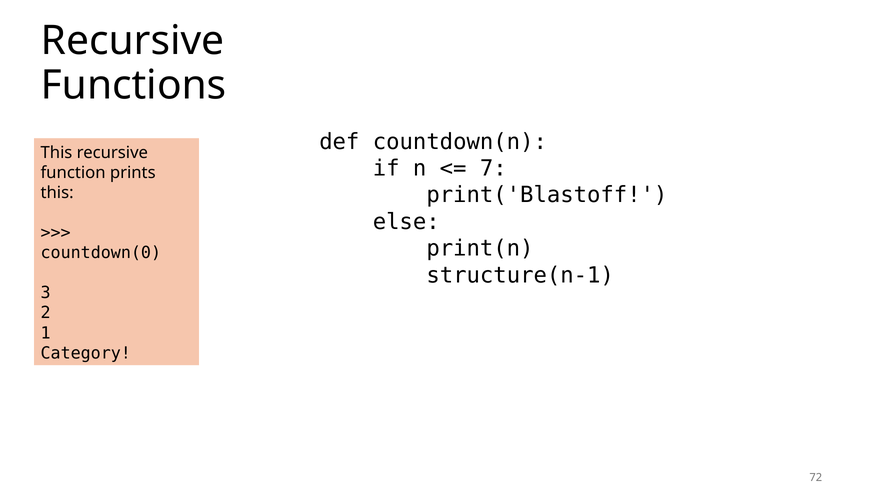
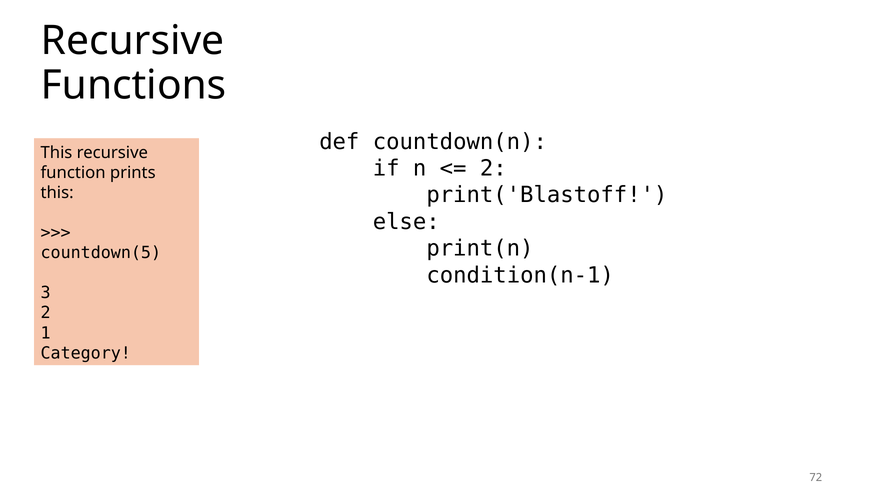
7 at (493, 168): 7 -> 2
countdown(0: countdown(0 -> countdown(5
structure(n-1: structure(n-1 -> condition(n-1
